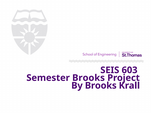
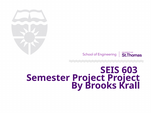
Semester Brooks: Brooks -> Project
